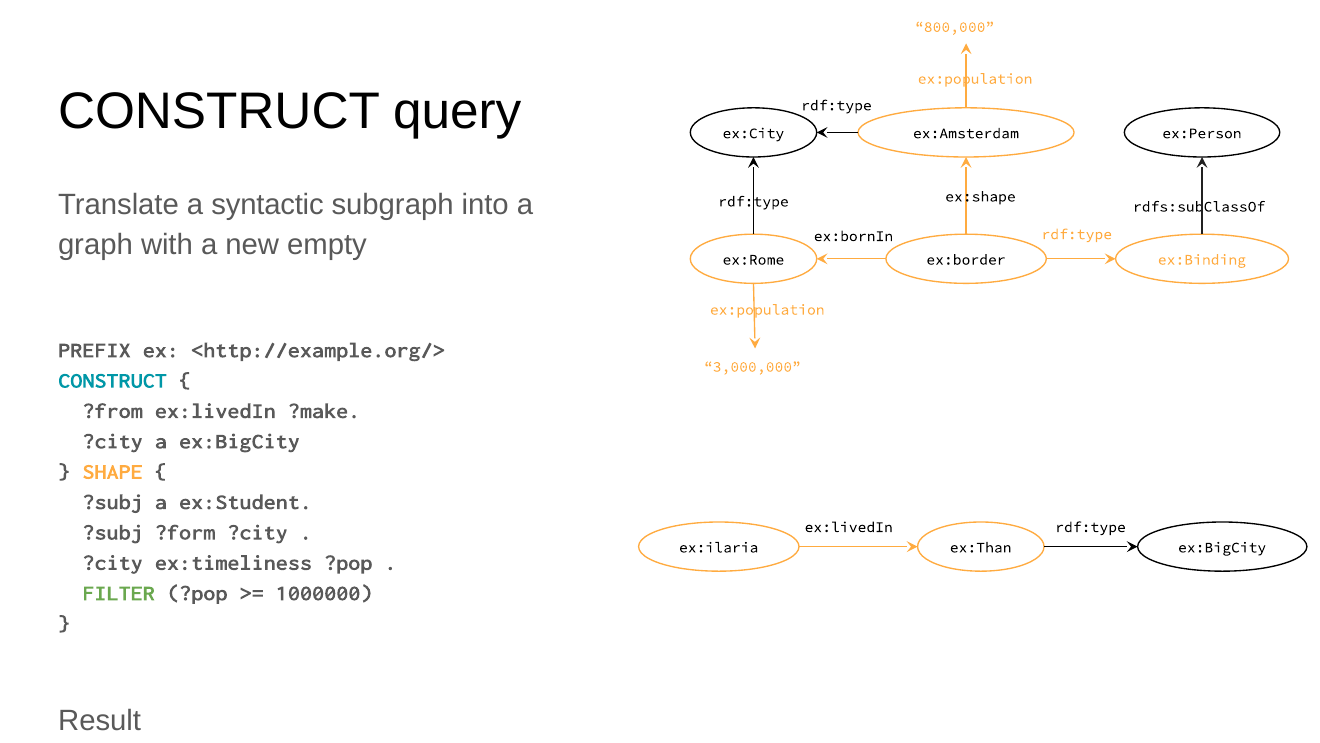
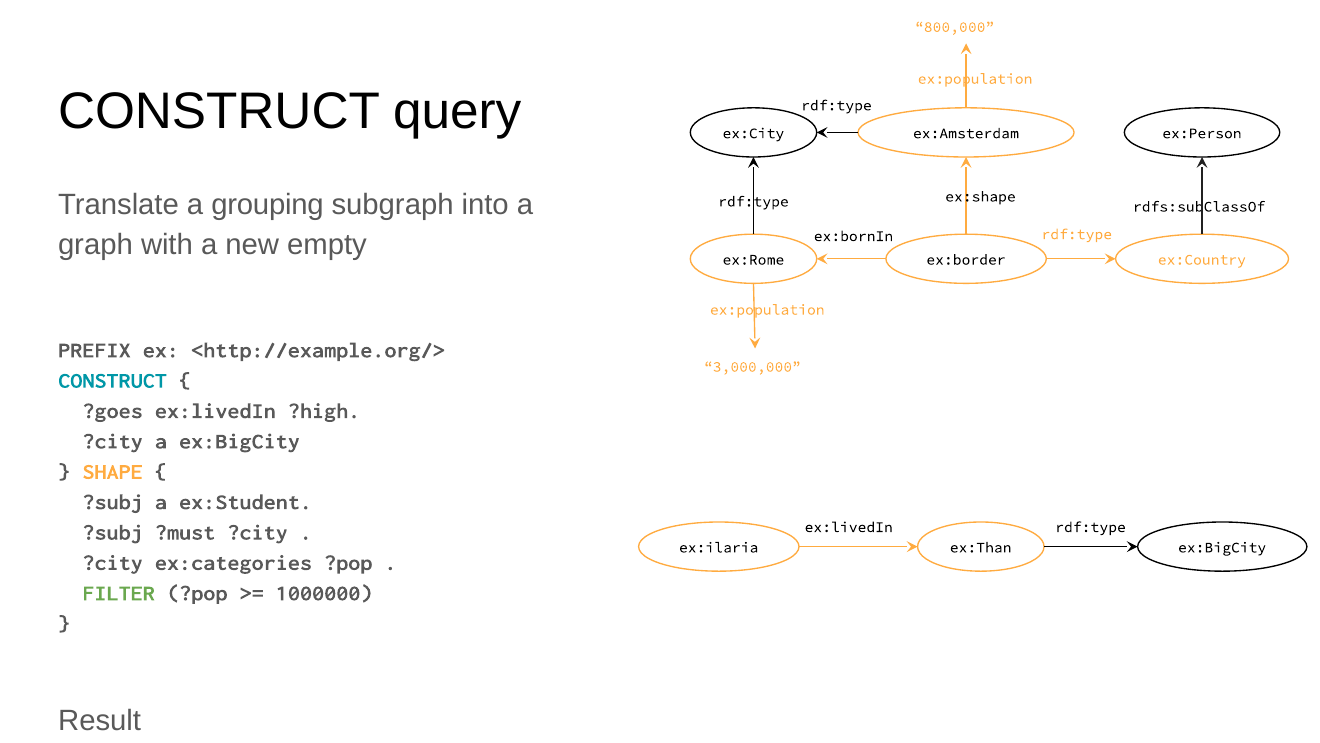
syntactic: syntactic -> grouping
ex:Binding: ex:Binding -> ex:Country
?from: ?from -> ?goes
?make: ?make -> ?high
?form: ?form -> ?must
ex:timeliness: ex:timeliness -> ex:categories
